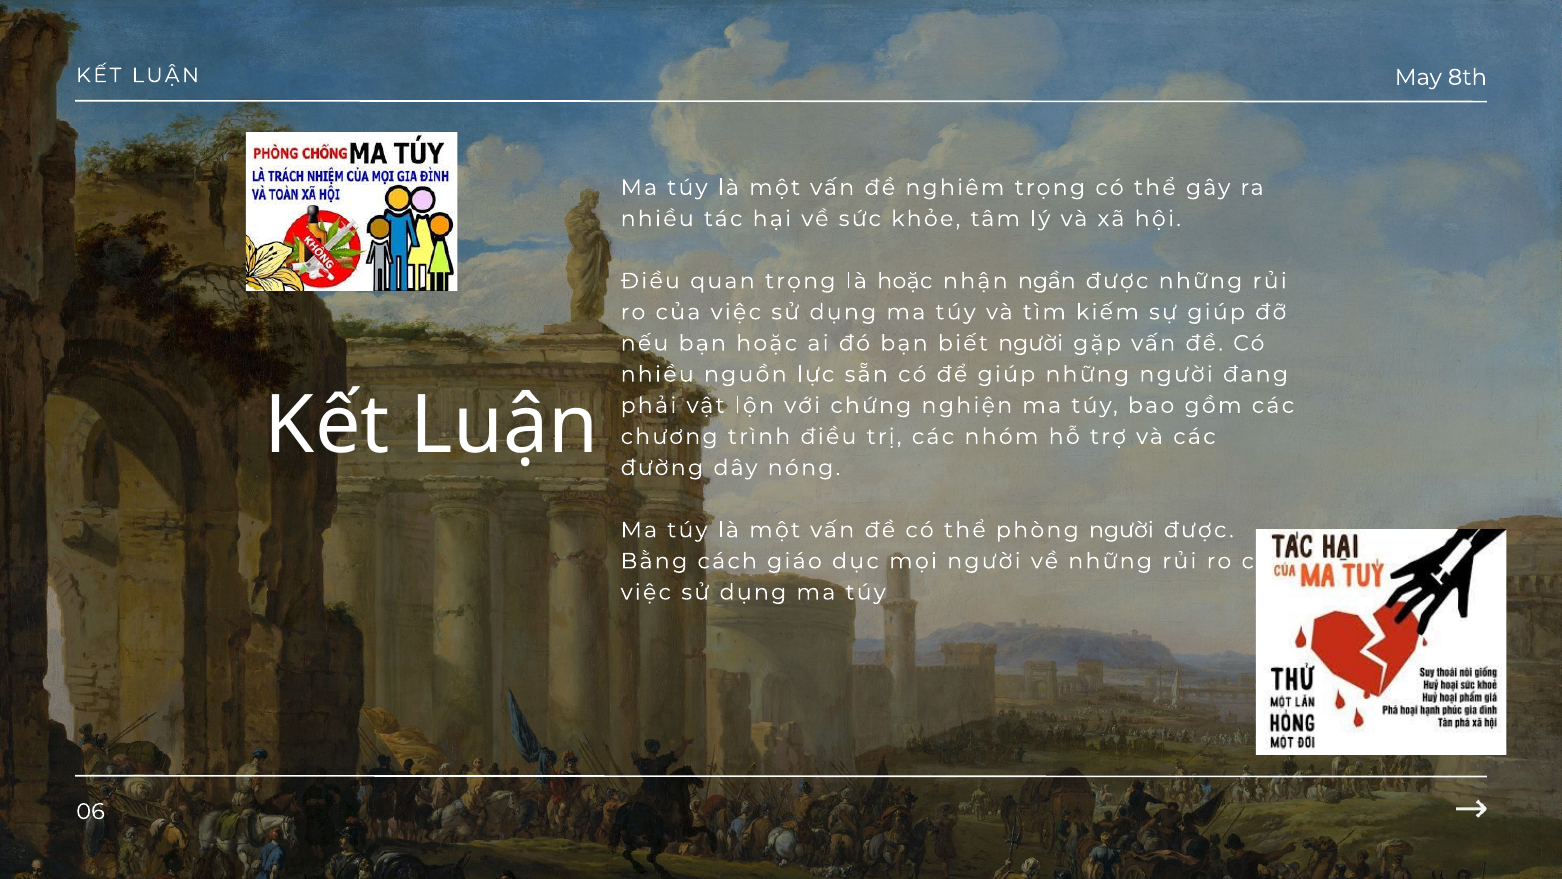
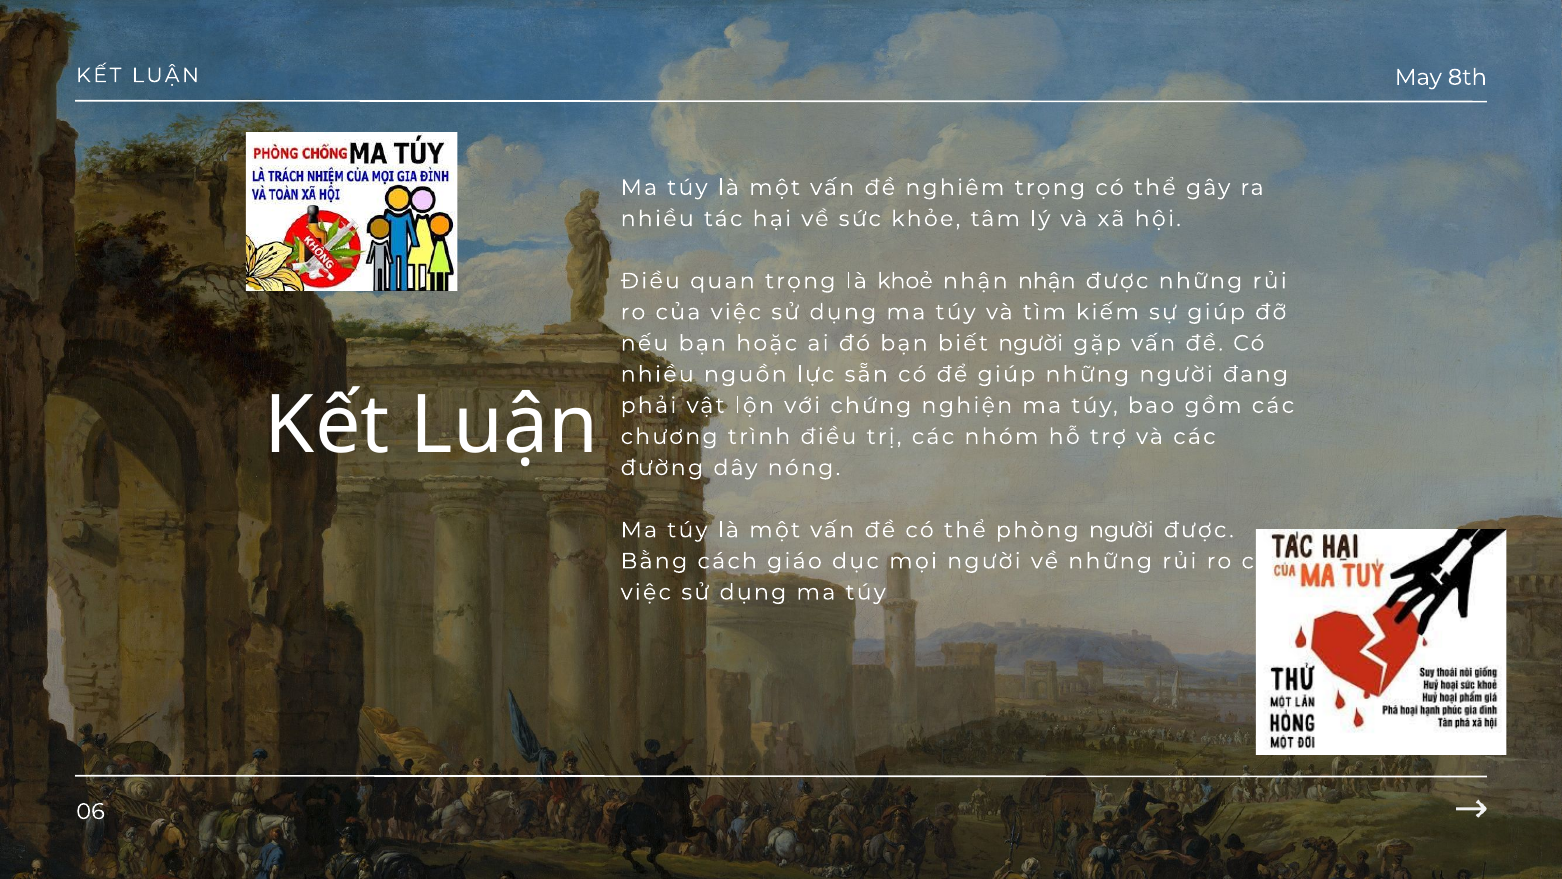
là hoặc: hoặc -> khoẻ
nhận ngần: ngần -> nhận
